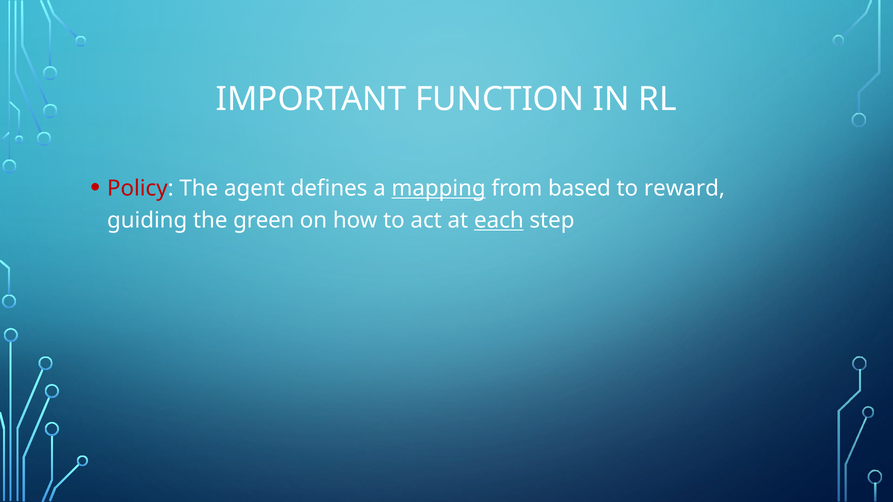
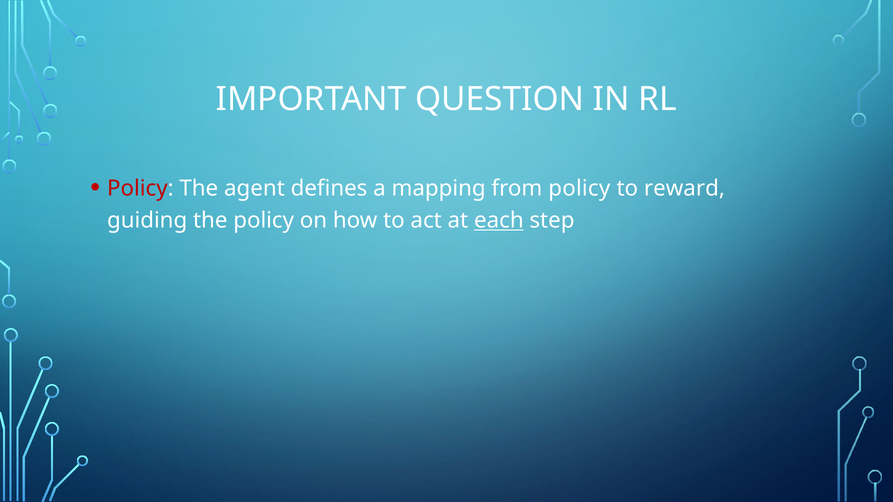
FUNCTION: FUNCTION -> QUESTION
mapping underline: present -> none
from based: based -> policy
the green: green -> policy
